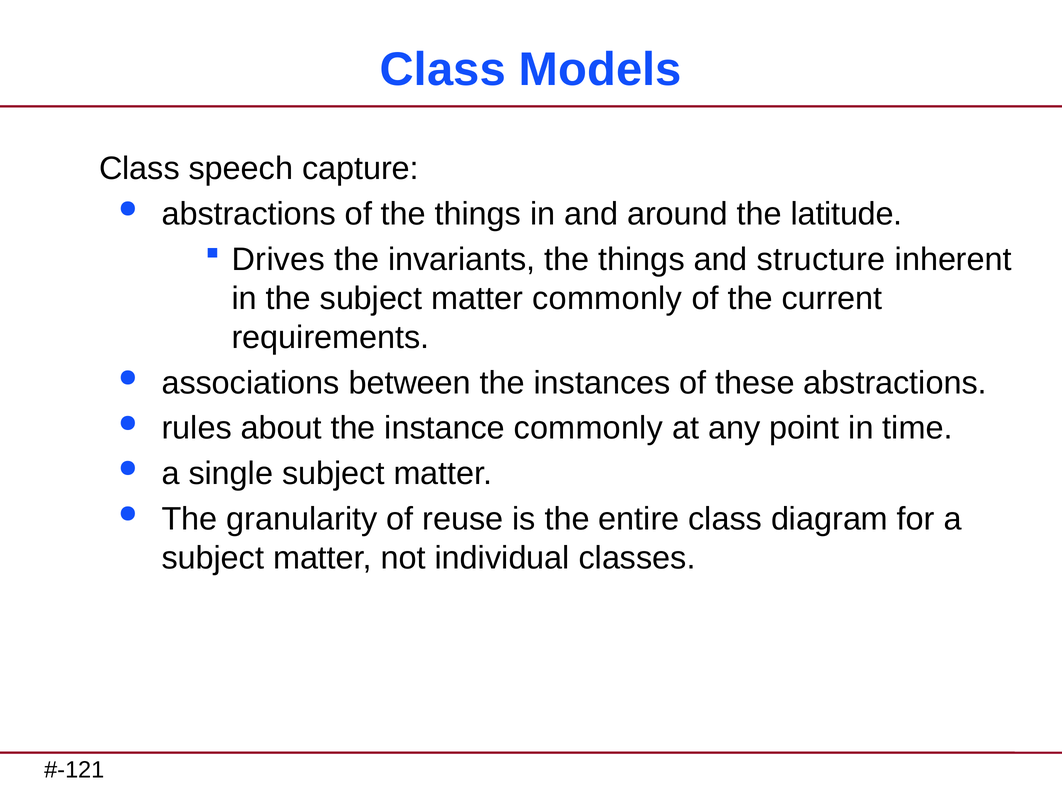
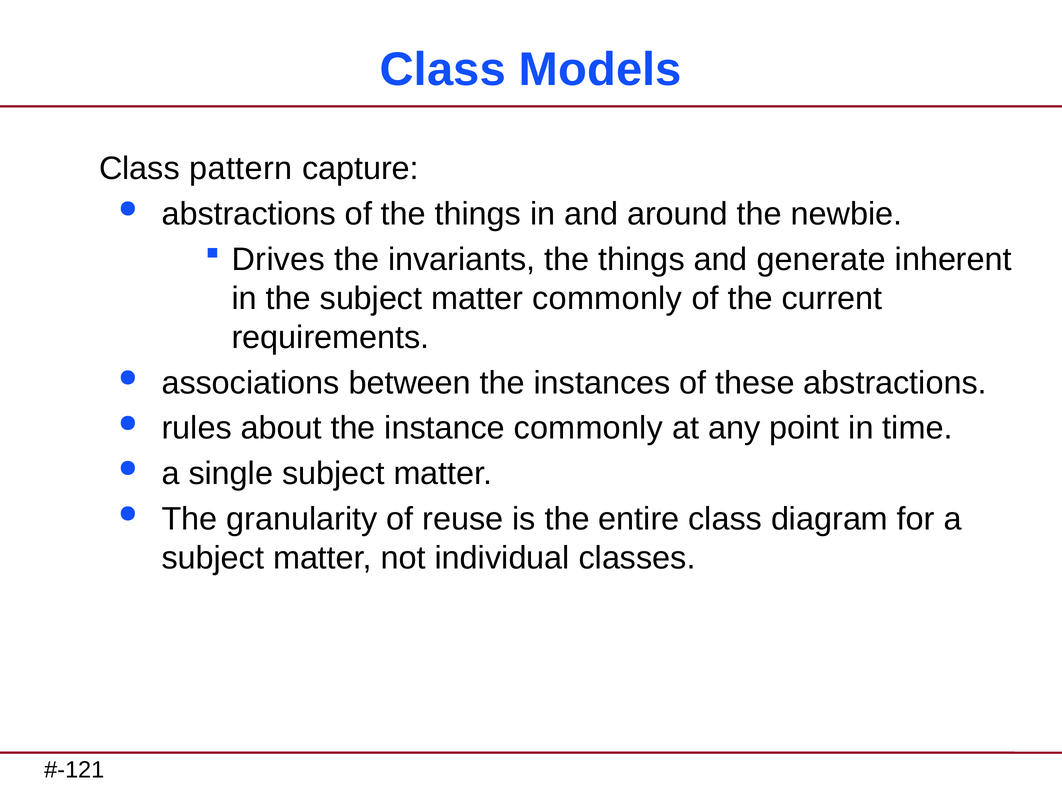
speech: speech -> pattern
latitude: latitude -> newbie
structure: structure -> generate
